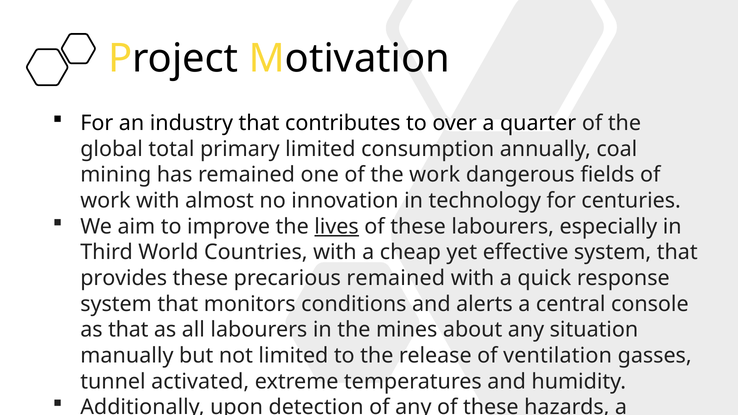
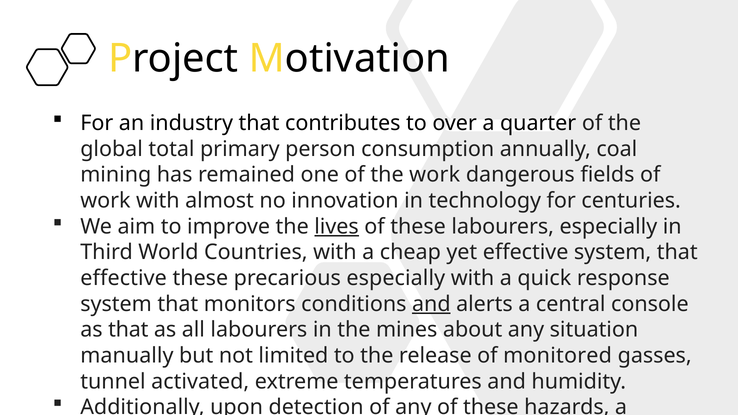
primary limited: limited -> person
provides at (124, 278): provides -> effective
precarious remained: remained -> especially
and at (431, 304) underline: none -> present
of ventilation: ventilation -> monitored
